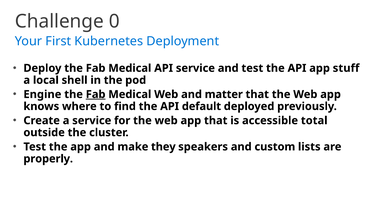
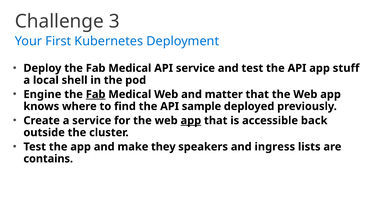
0: 0 -> 3
default: default -> sample
app at (191, 120) underline: none -> present
total: total -> back
custom: custom -> ingress
properly: properly -> contains
